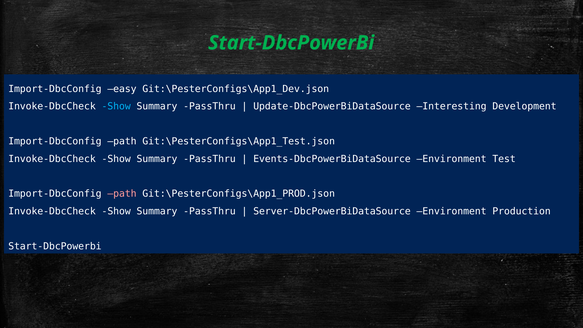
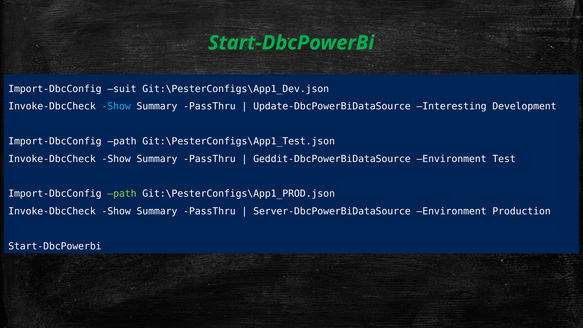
easy: easy -> suit
Events-DbcPowerBiDataSource: Events-DbcPowerBiDataSource -> Geddit-DbcPowerBiDataSource
path at (122, 194) colour: pink -> light green
